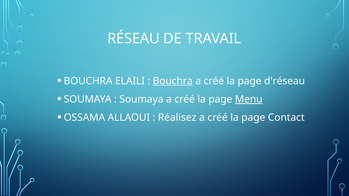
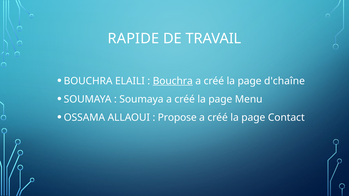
RÉSEAU: RÉSEAU -> RAPIDE
d'réseau: d'réseau -> d'chaîne
Menu underline: present -> none
Réalisez: Réalisez -> Propose
